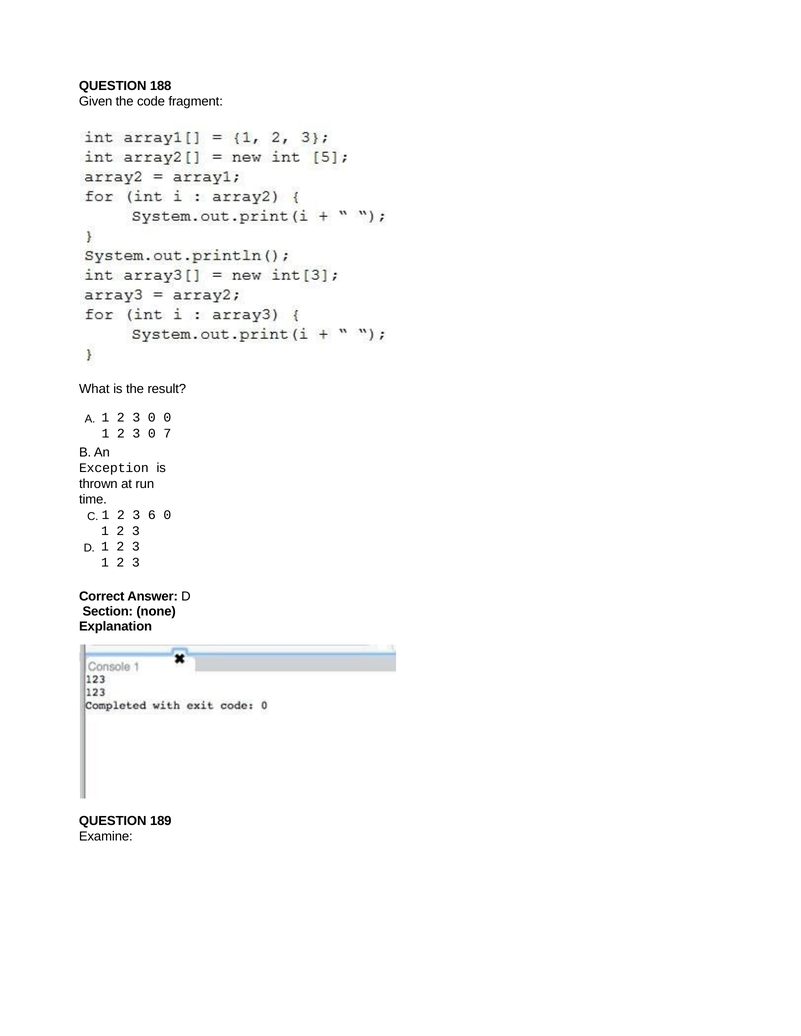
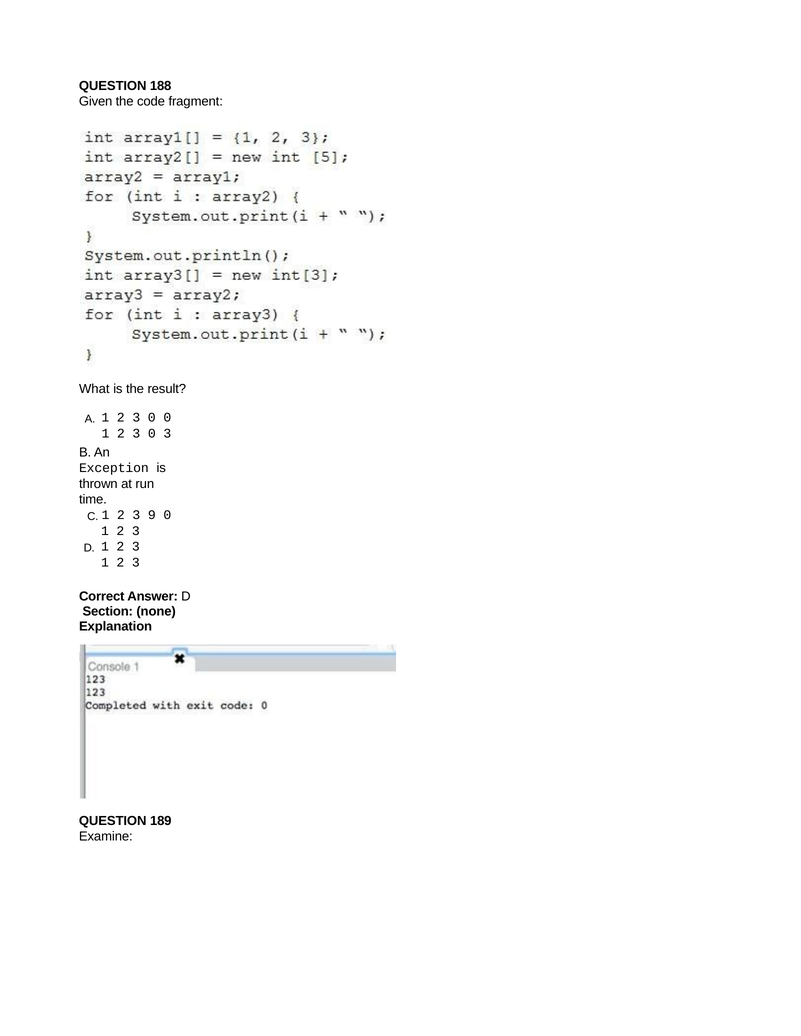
0 7: 7 -> 3
6: 6 -> 9
